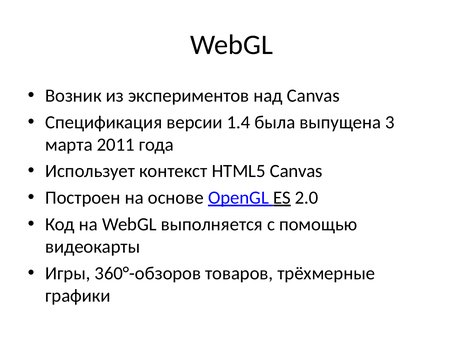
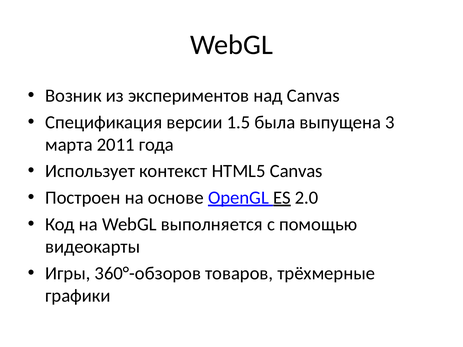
1.4: 1.4 -> 1.5
